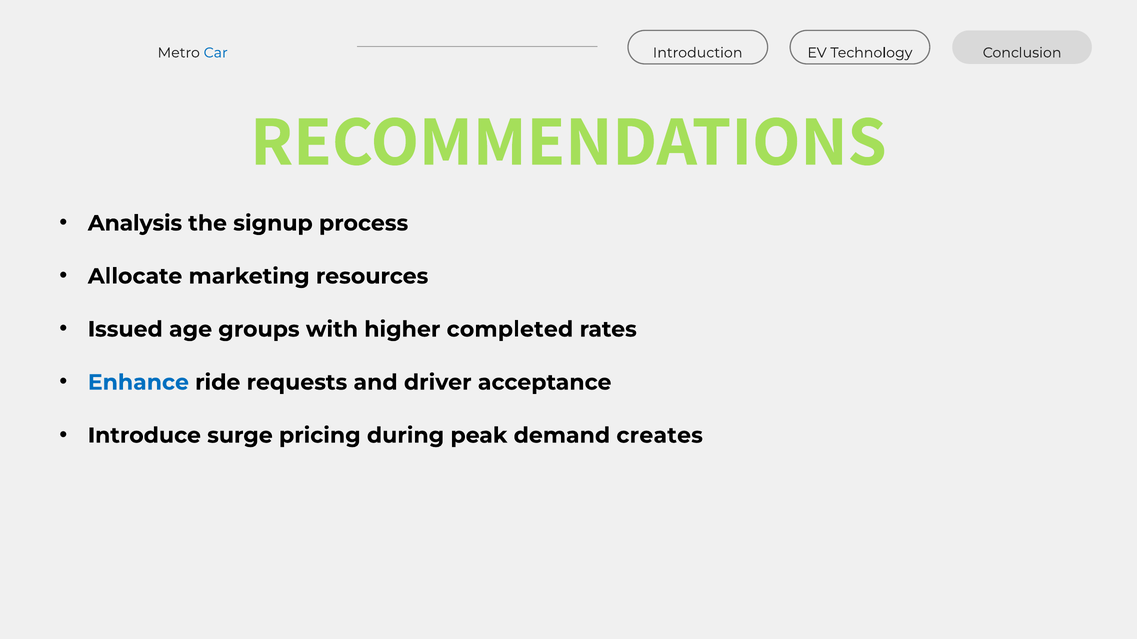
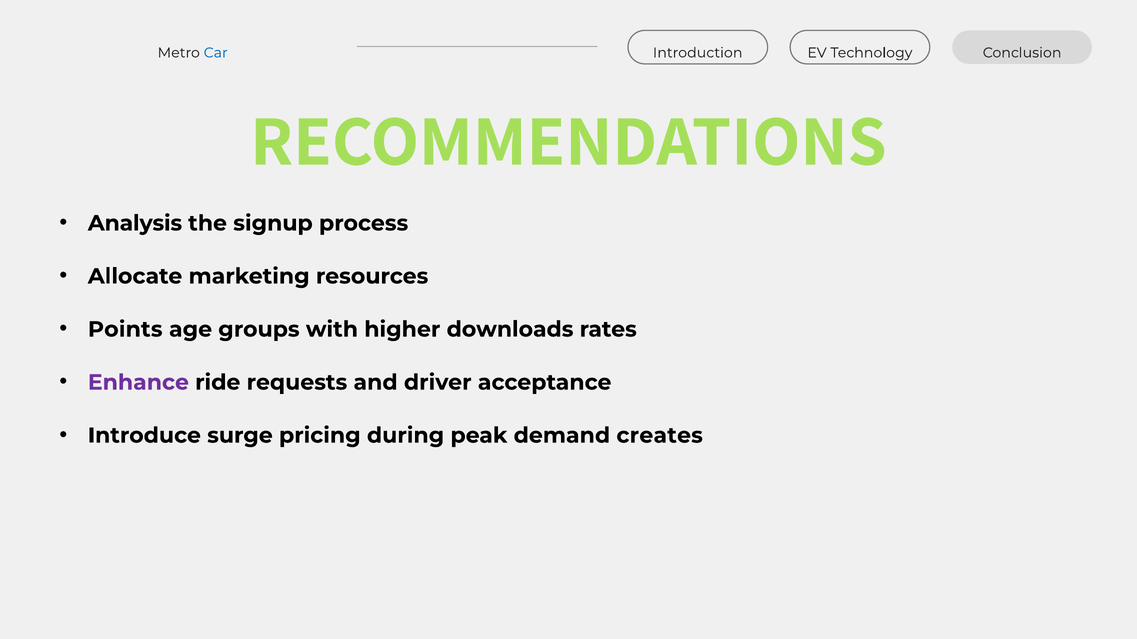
Issued: Issued -> Points
completed: completed -> downloads
Enhance colour: blue -> purple
